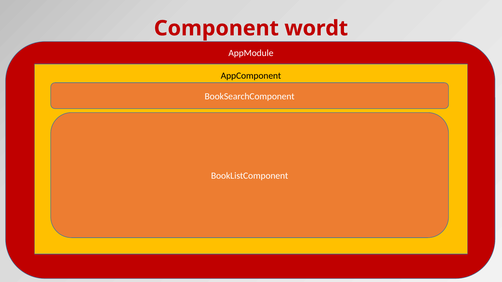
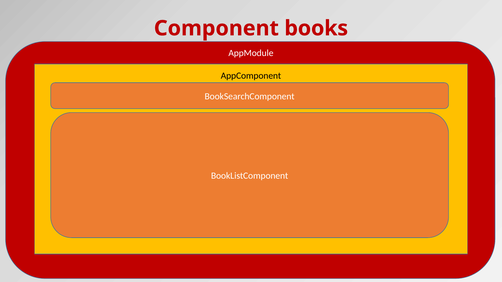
wordt: wordt -> books
